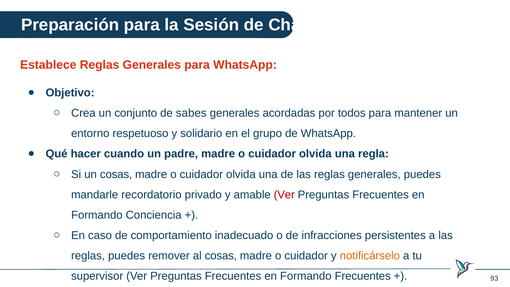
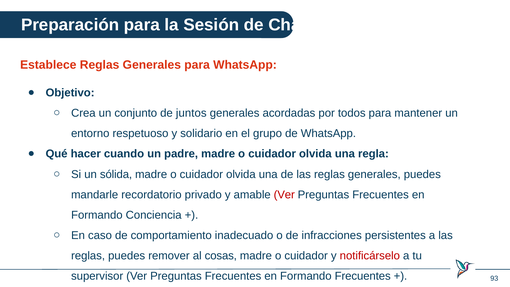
sabes: sabes -> juntos
un cosas: cosas -> sólida
notificárselo colour: orange -> red
